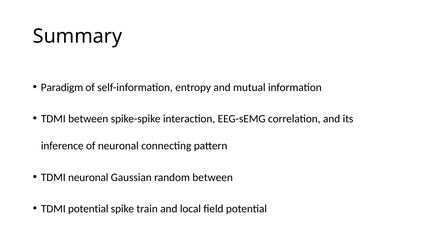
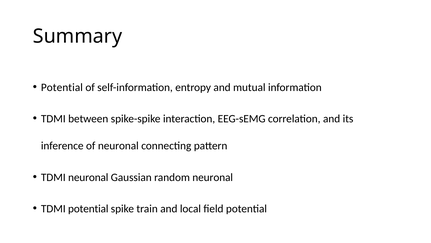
Paradigm at (62, 87): Paradigm -> Potential
random between: between -> neuronal
